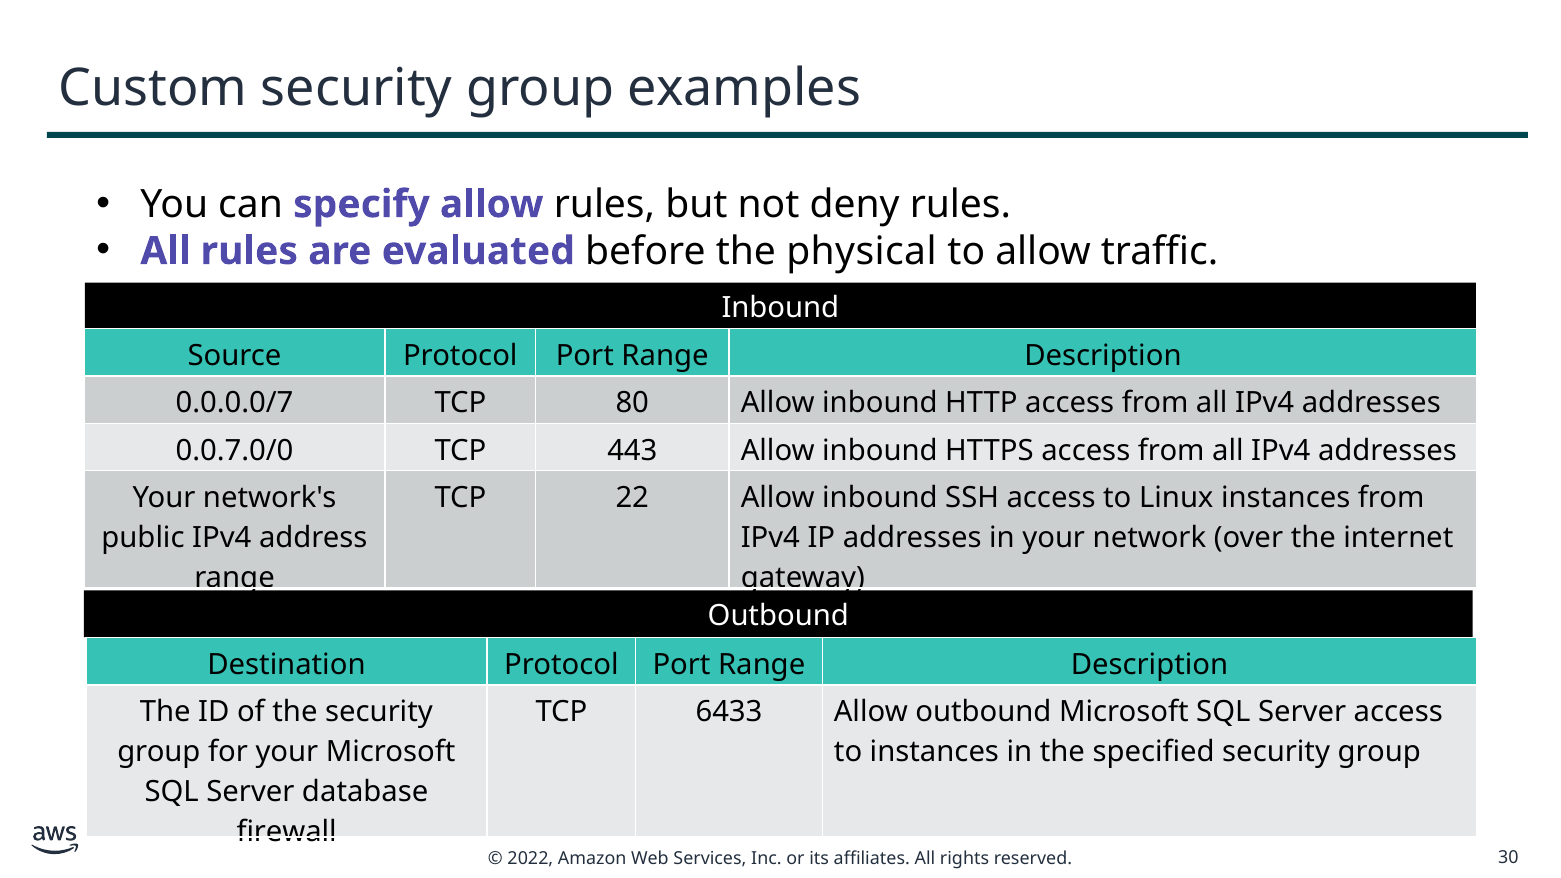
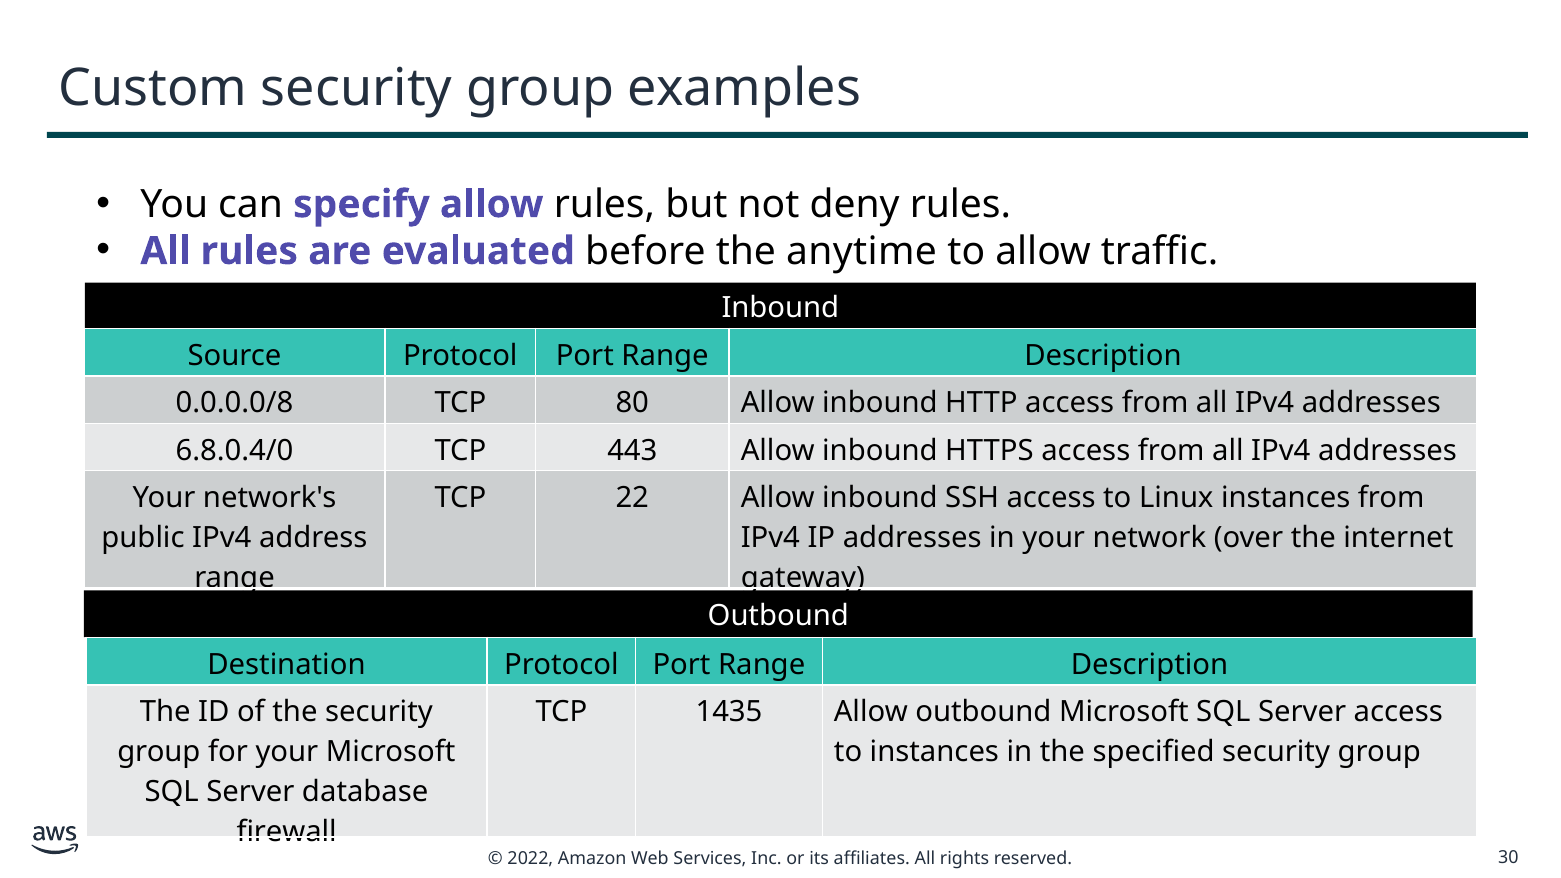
physical: physical -> anytime
0.0.0.0/7: 0.0.0.0/7 -> 0.0.0.0/8
0.0.7.0/0: 0.0.7.0/0 -> 6.8.0.4/0
6433: 6433 -> 1435
